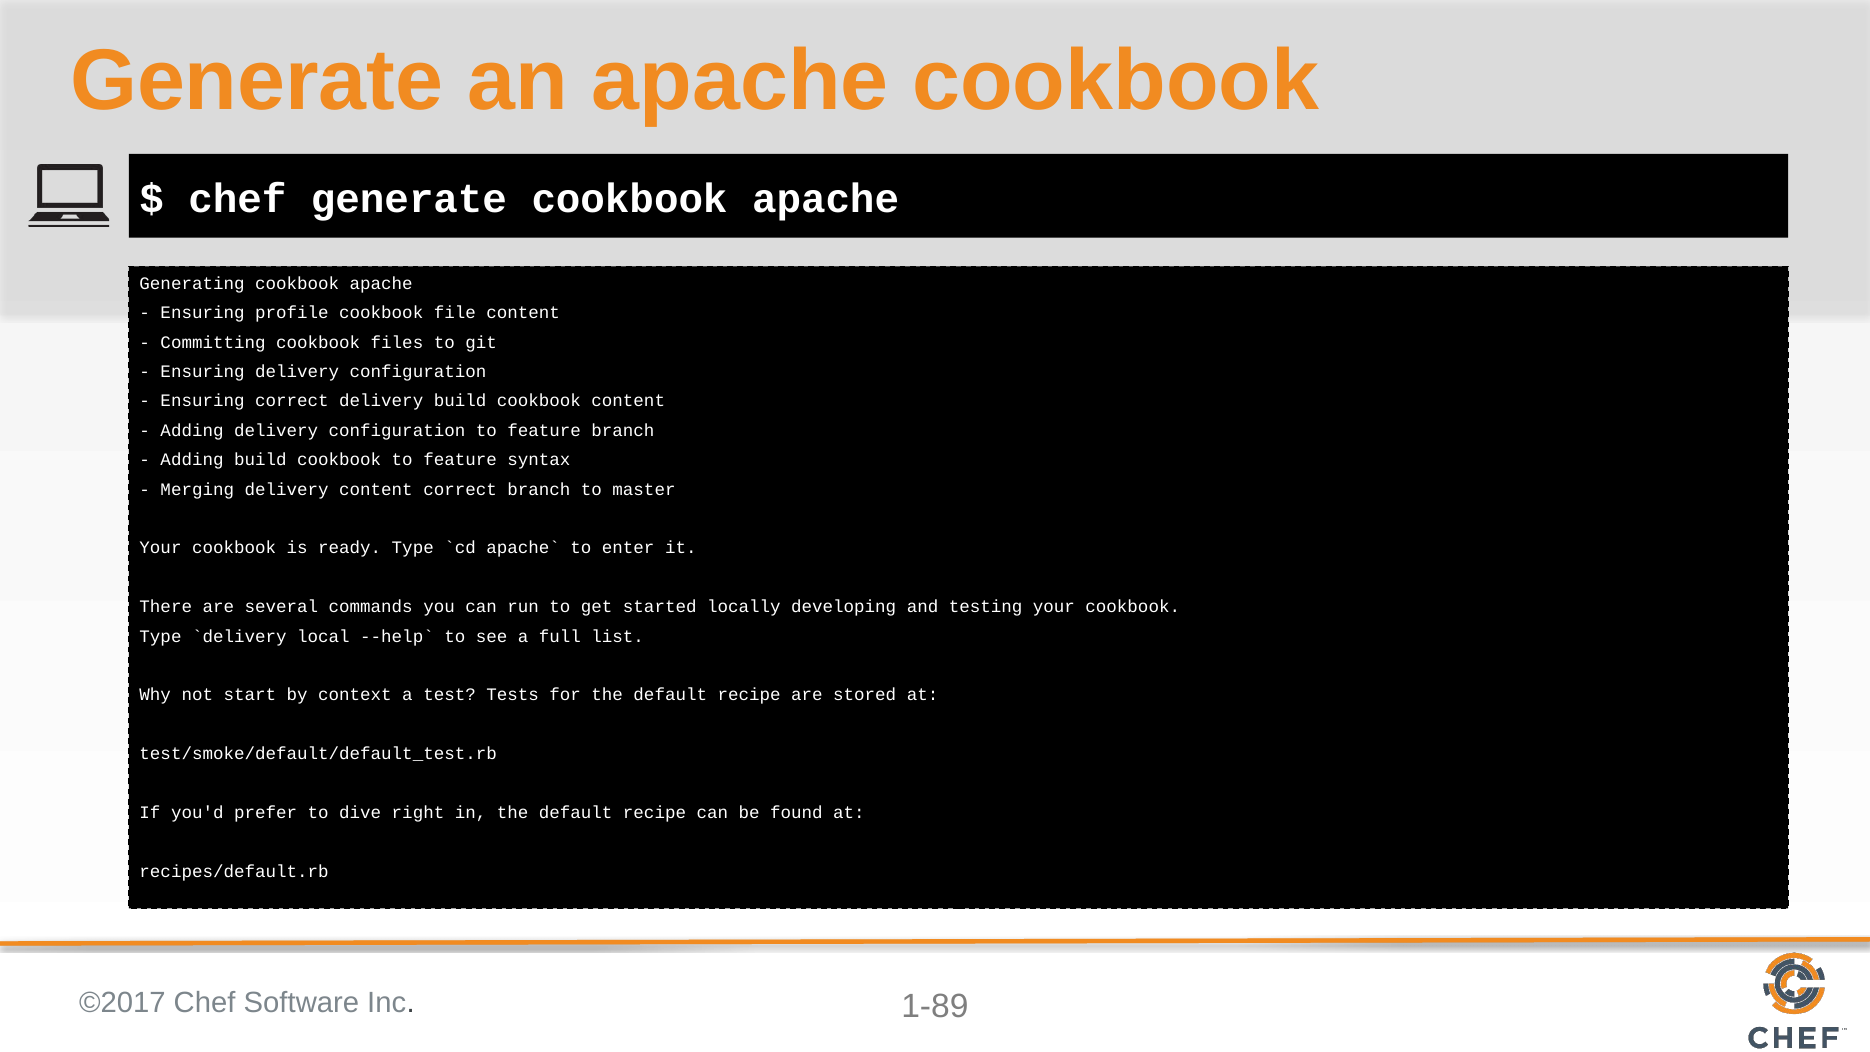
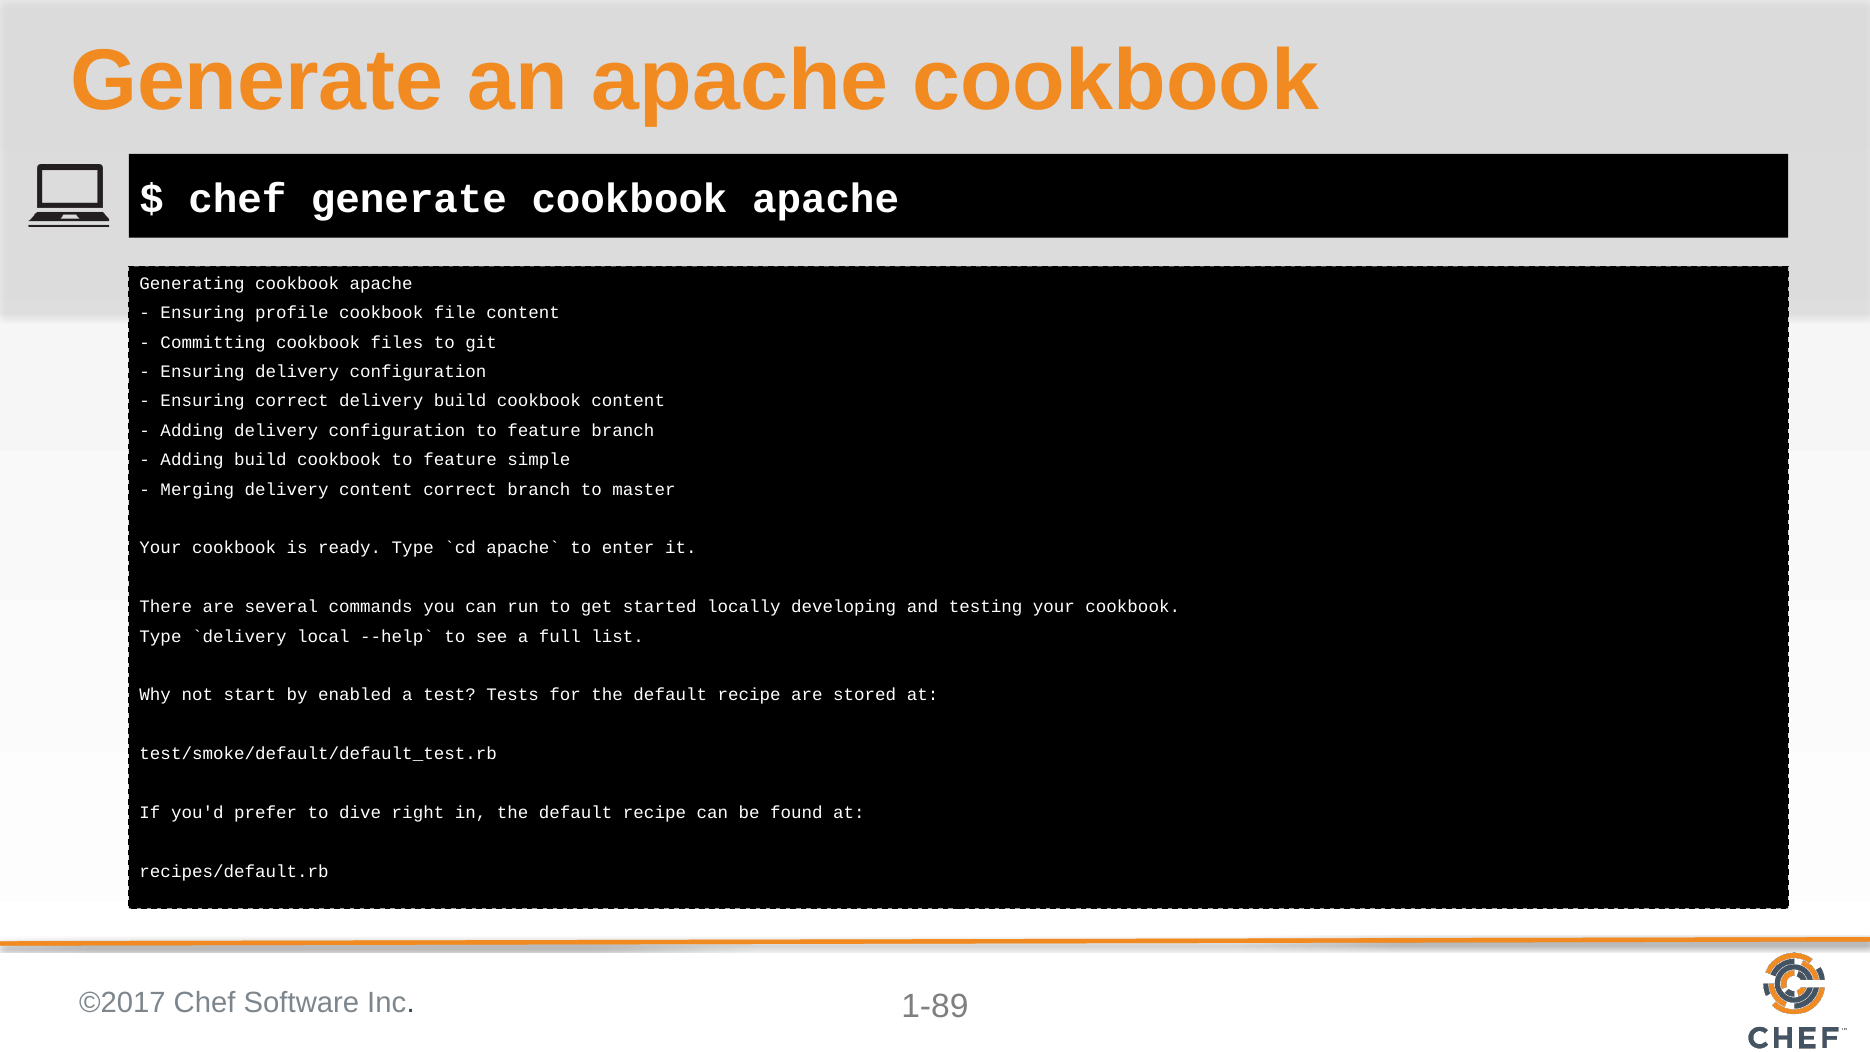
syntax: syntax -> simple
context: context -> enabled
